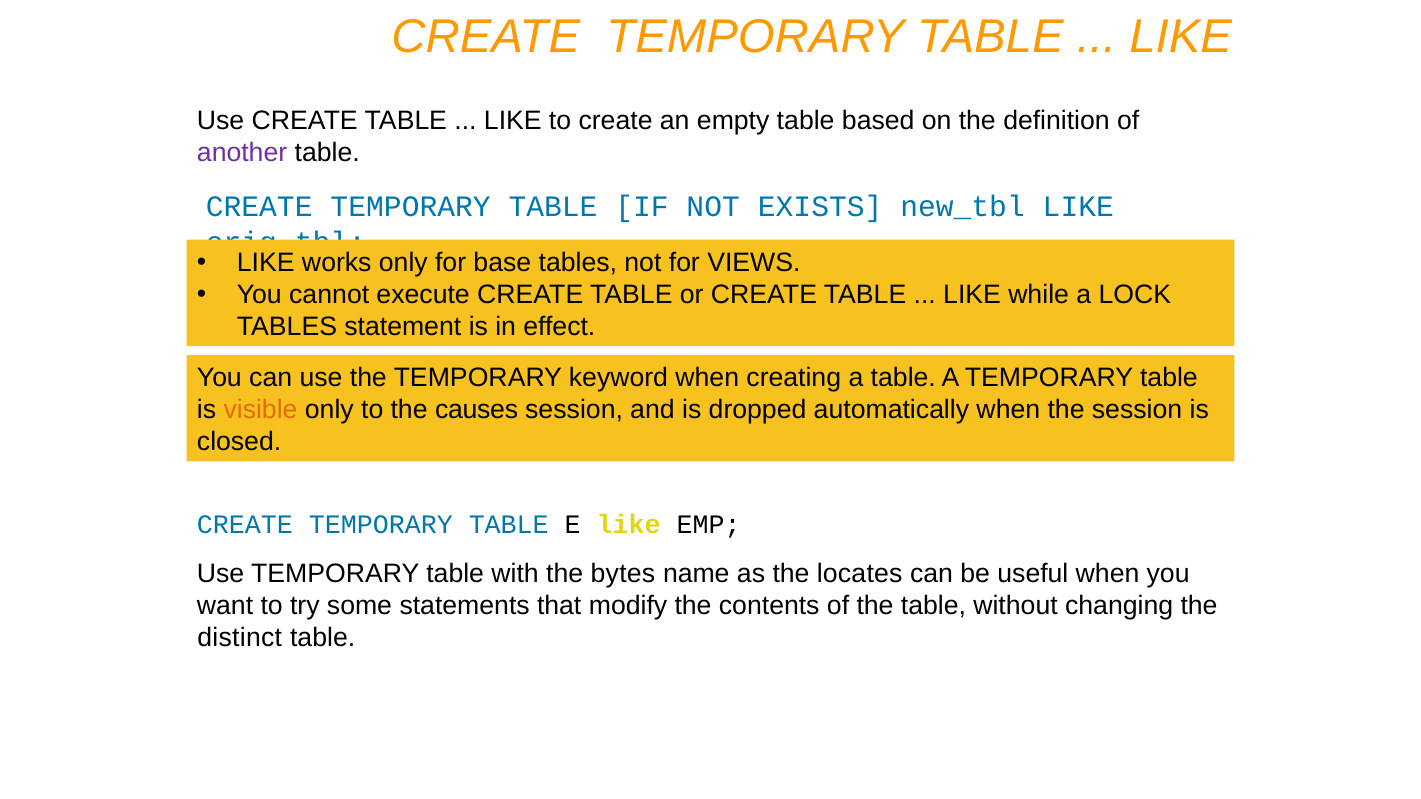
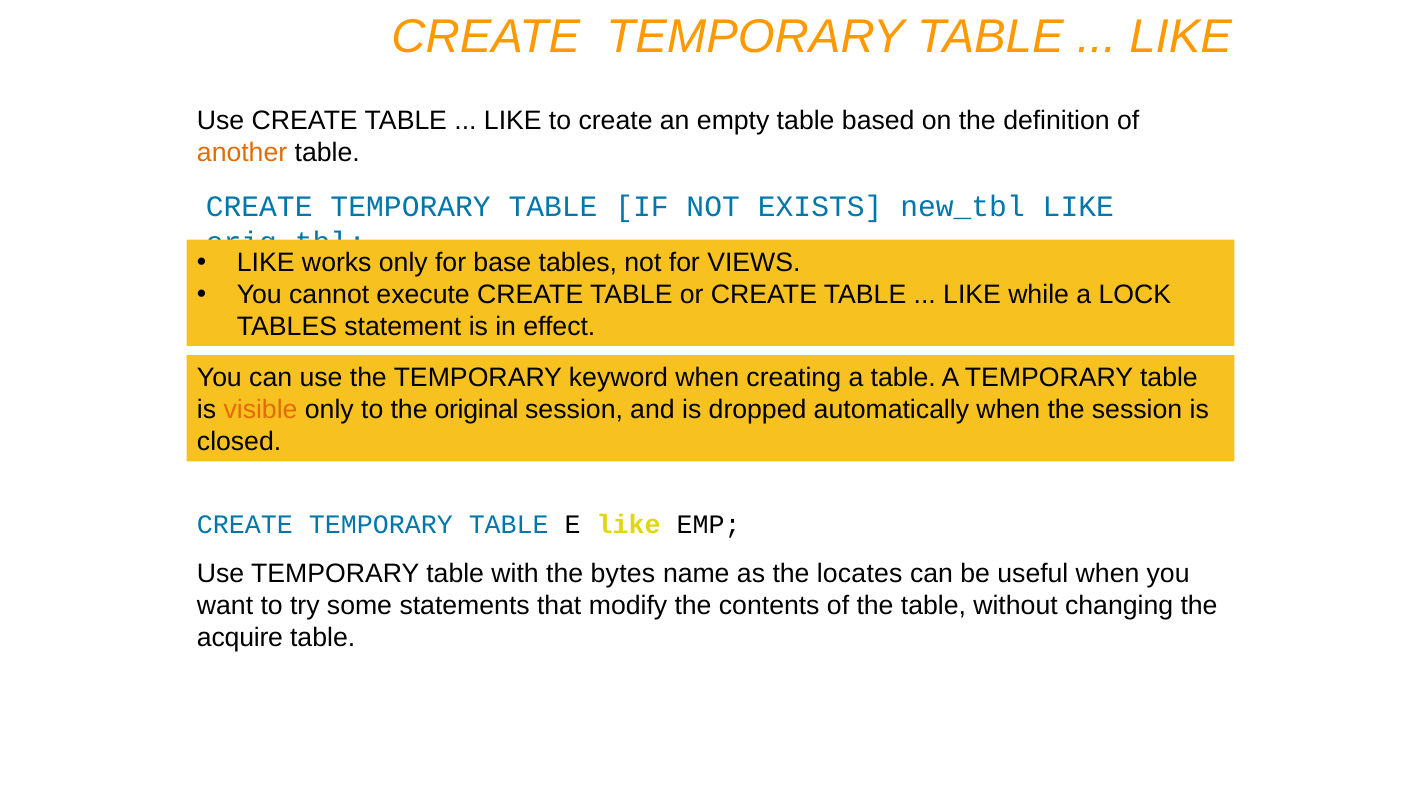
another colour: purple -> orange
causes: causes -> original
distinct: distinct -> acquire
